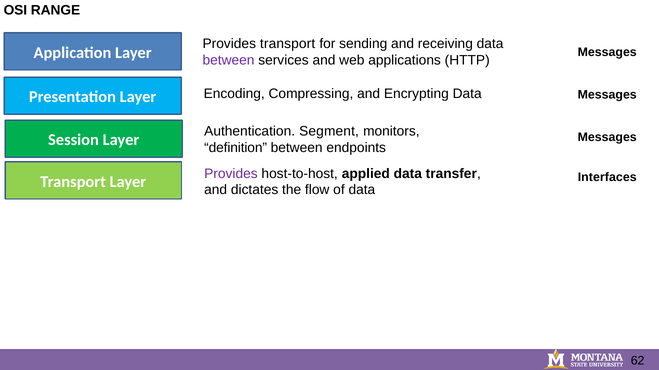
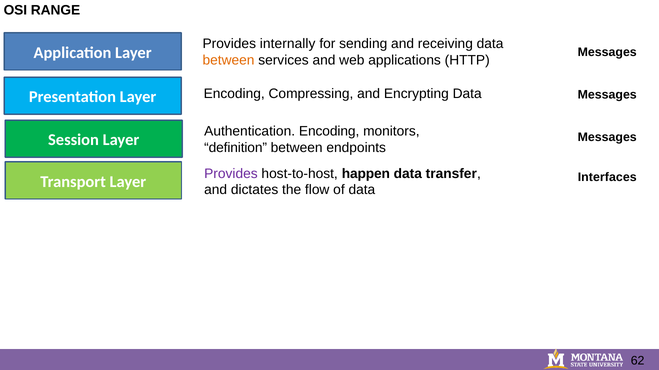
Provides transport: transport -> internally
between at (229, 61) colour: purple -> orange
Authentication Segment: Segment -> Encoding
applied: applied -> happen
